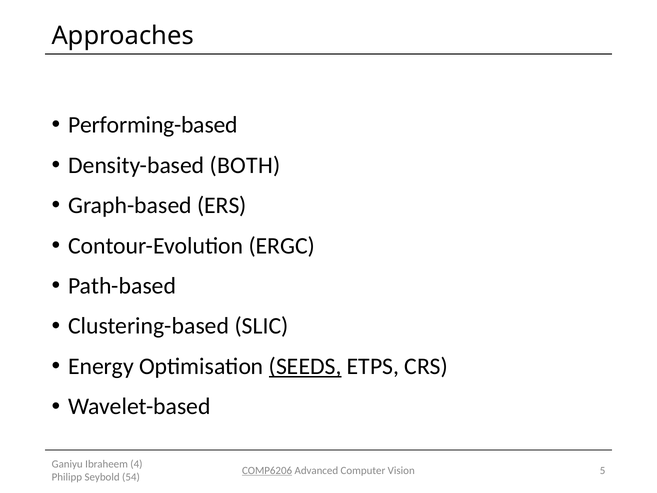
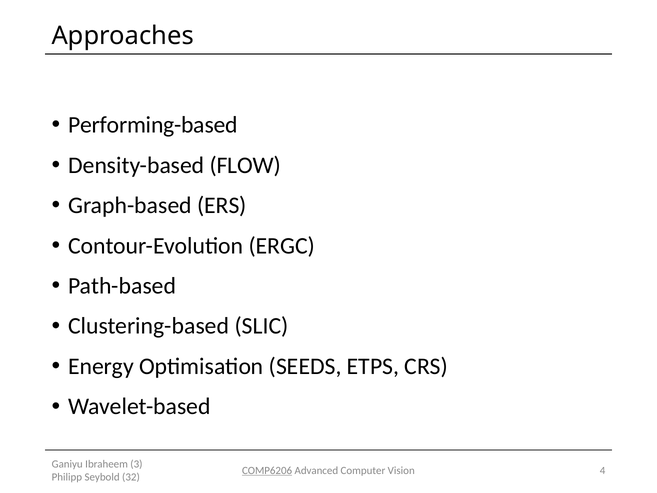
BOTH: BOTH -> FLOW
SEEDS underline: present -> none
4: 4 -> 3
5: 5 -> 4
54: 54 -> 32
